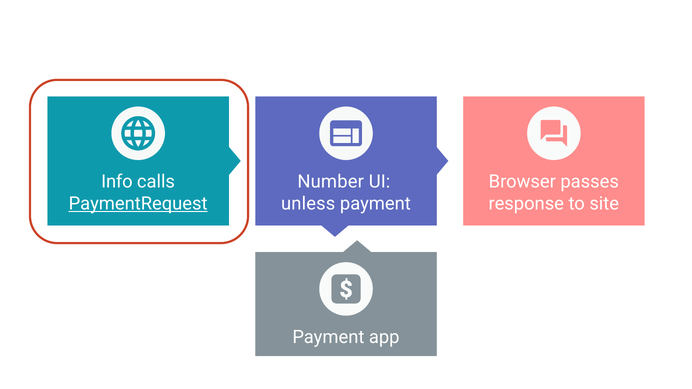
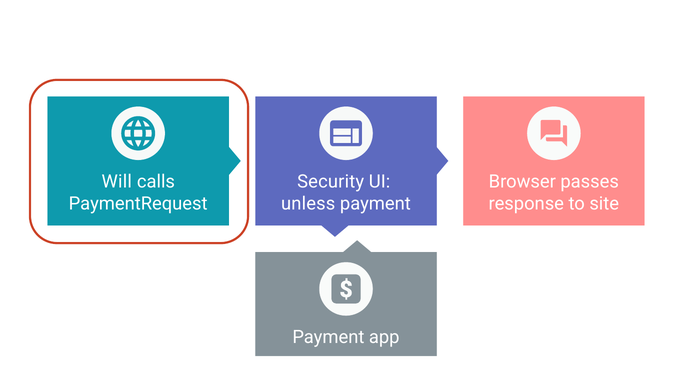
Info: Info -> Will
Number: Number -> Security
PaymentRequest underline: present -> none
